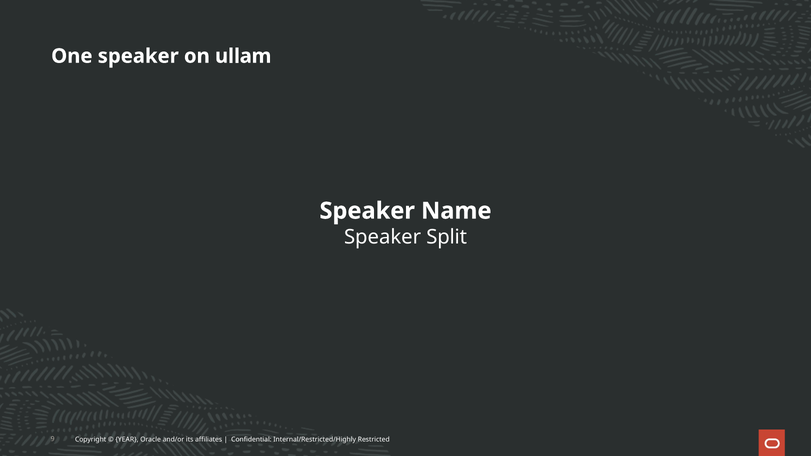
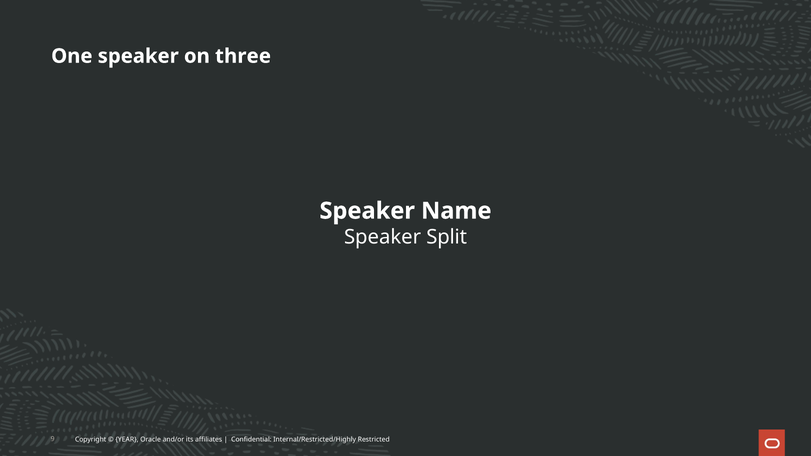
ullam: ullam -> three
